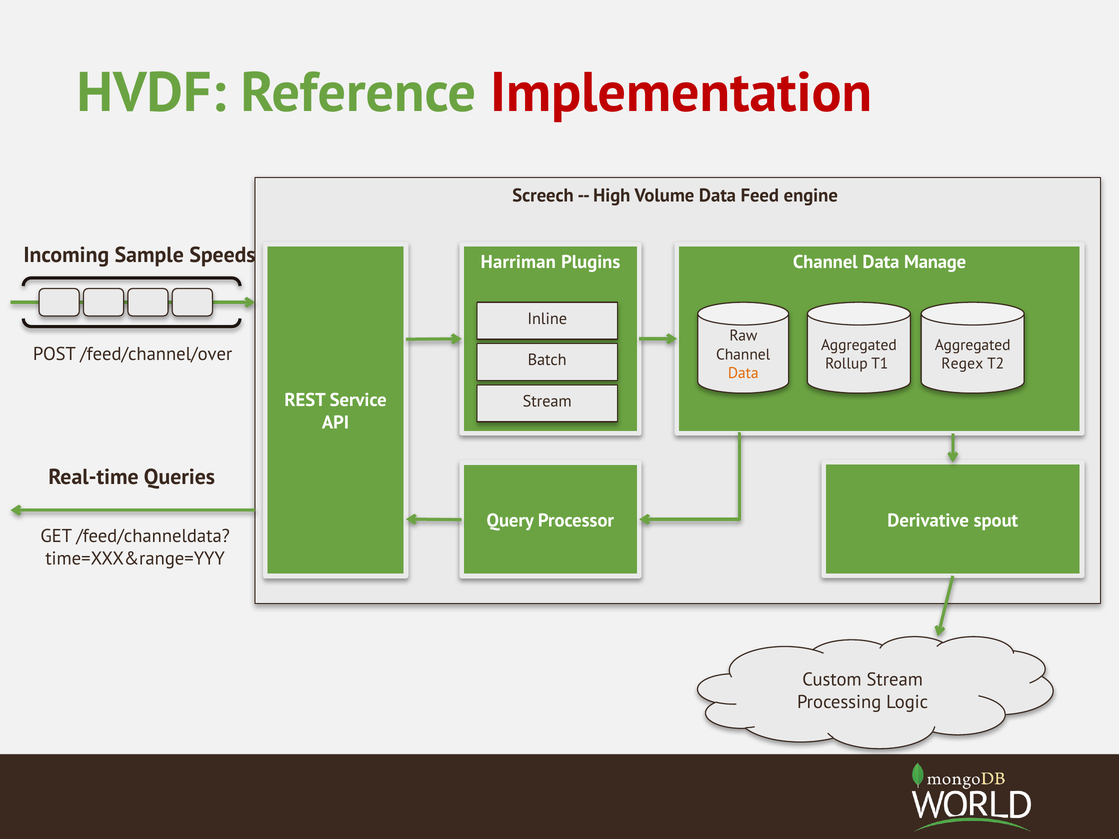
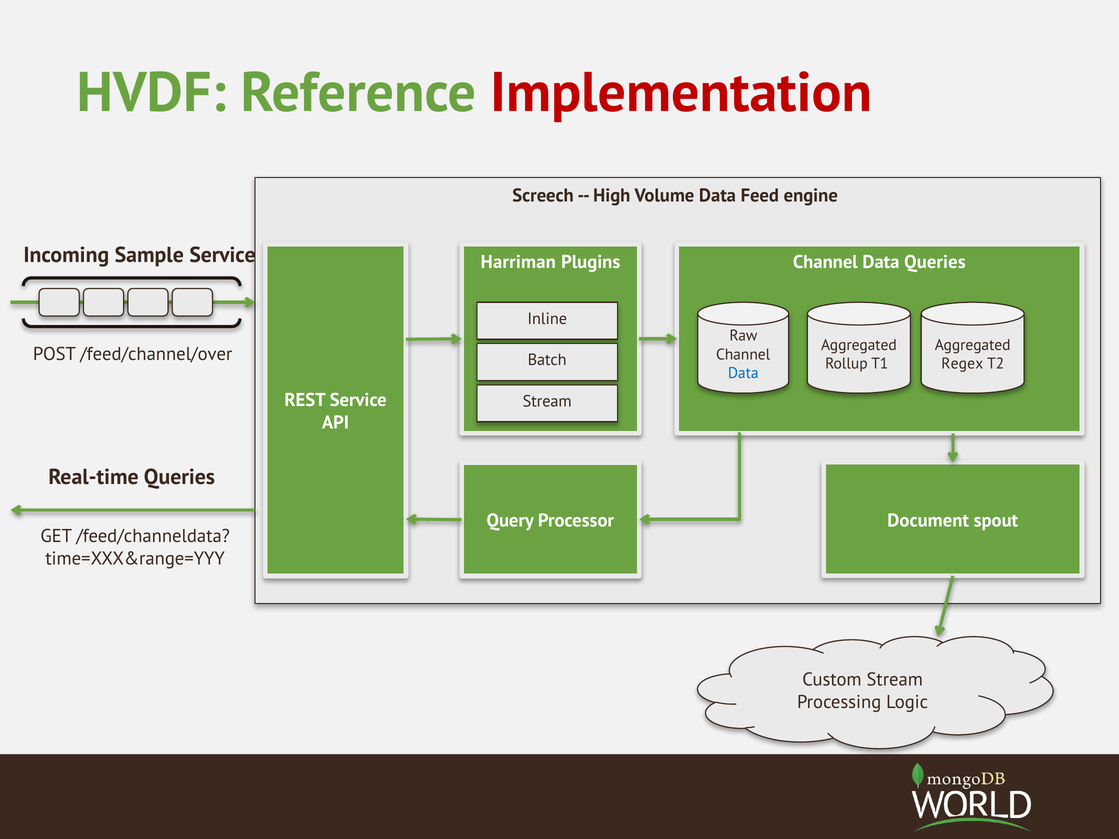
Sample Speeds: Speeds -> Service
Data Manage: Manage -> Queries
Data at (743, 373) colour: orange -> blue
Derivative: Derivative -> Document
